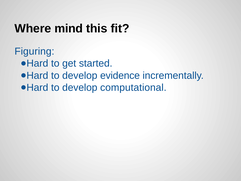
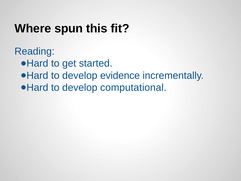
mind: mind -> spun
Figuring: Figuring -> Reading
